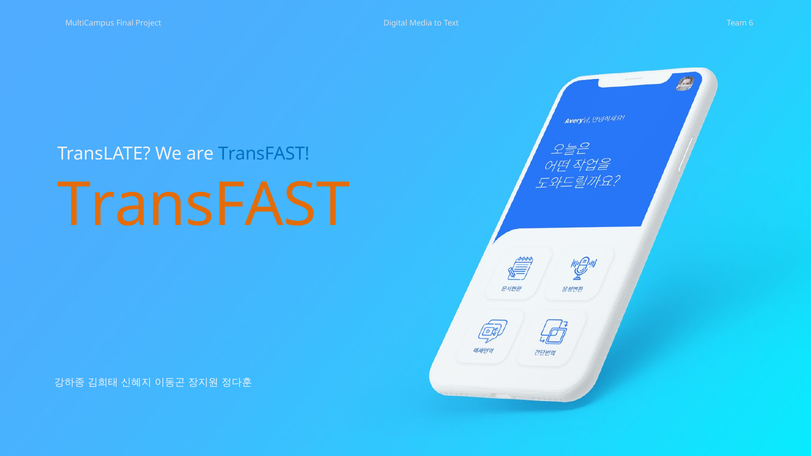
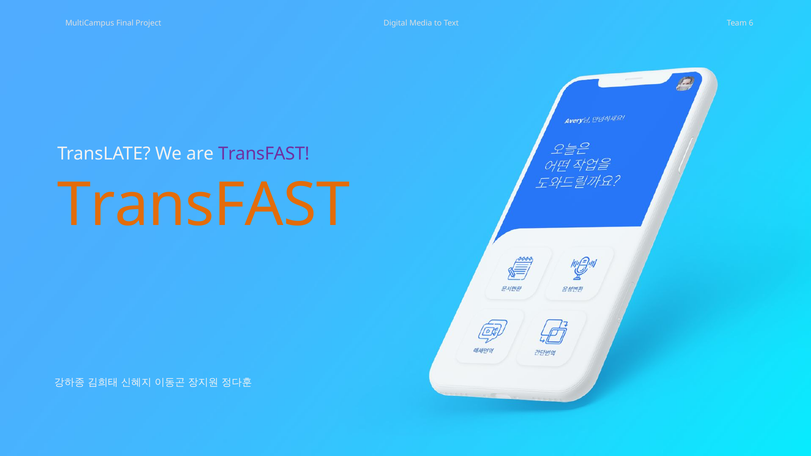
TransFAST at (264, 154) colour: blue -> purple
